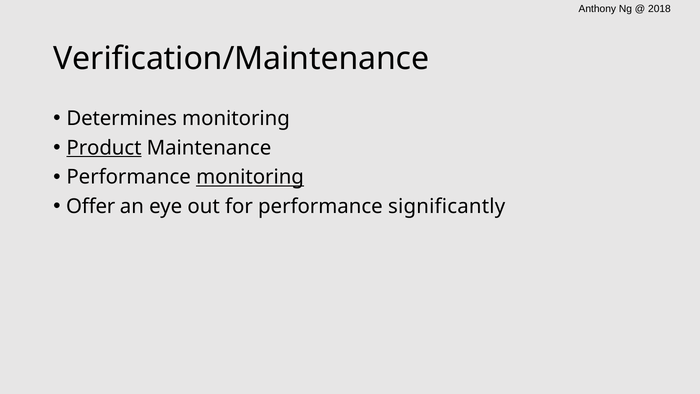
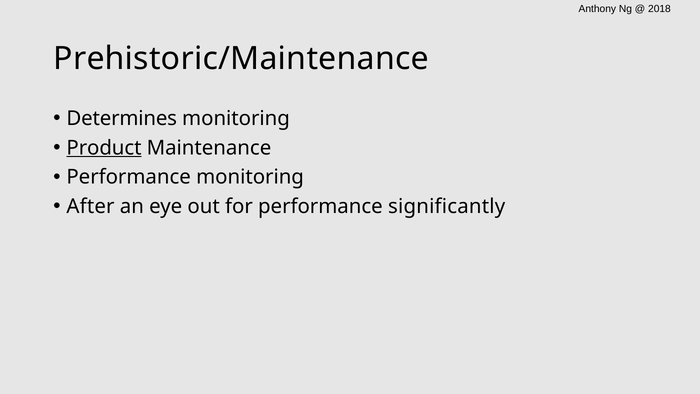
Verification/Maintenance: Verification/Maintenance -> Prehistoric/Maintenance
monitoring at (250, 177) underline: present -> none
Offer: Offer -> After
